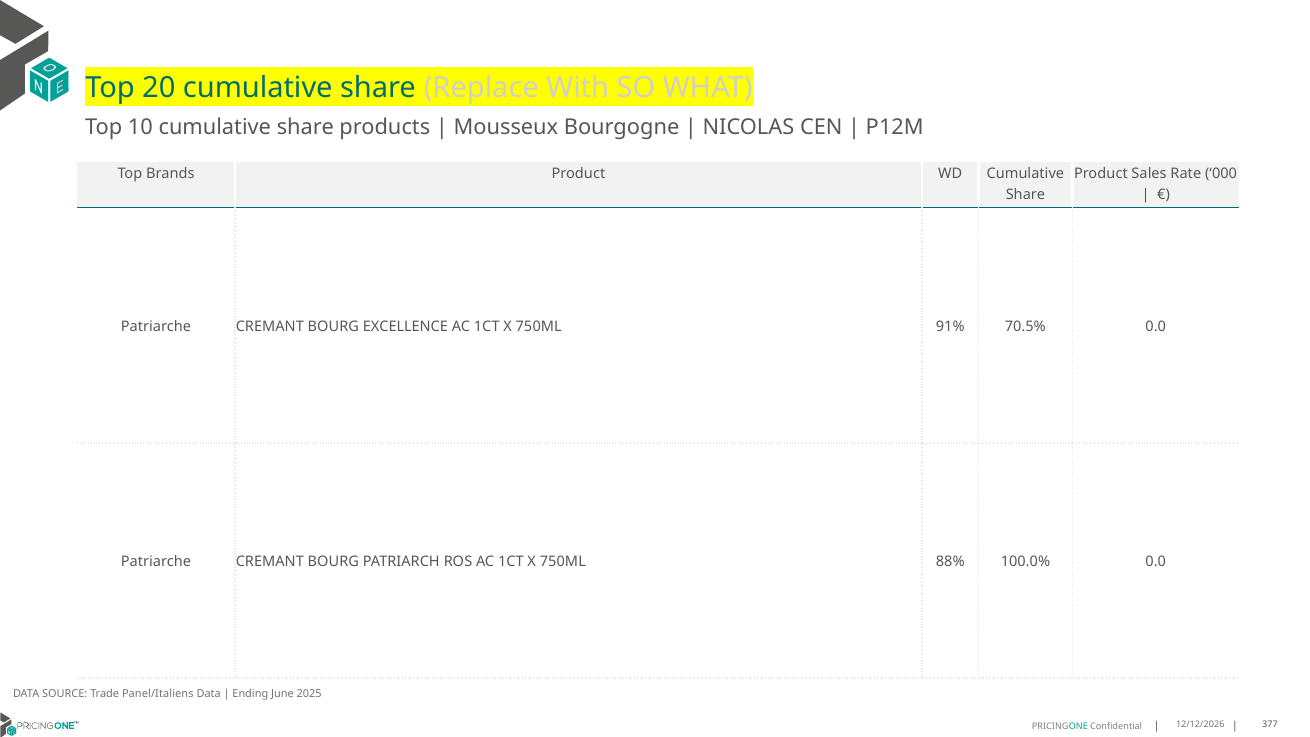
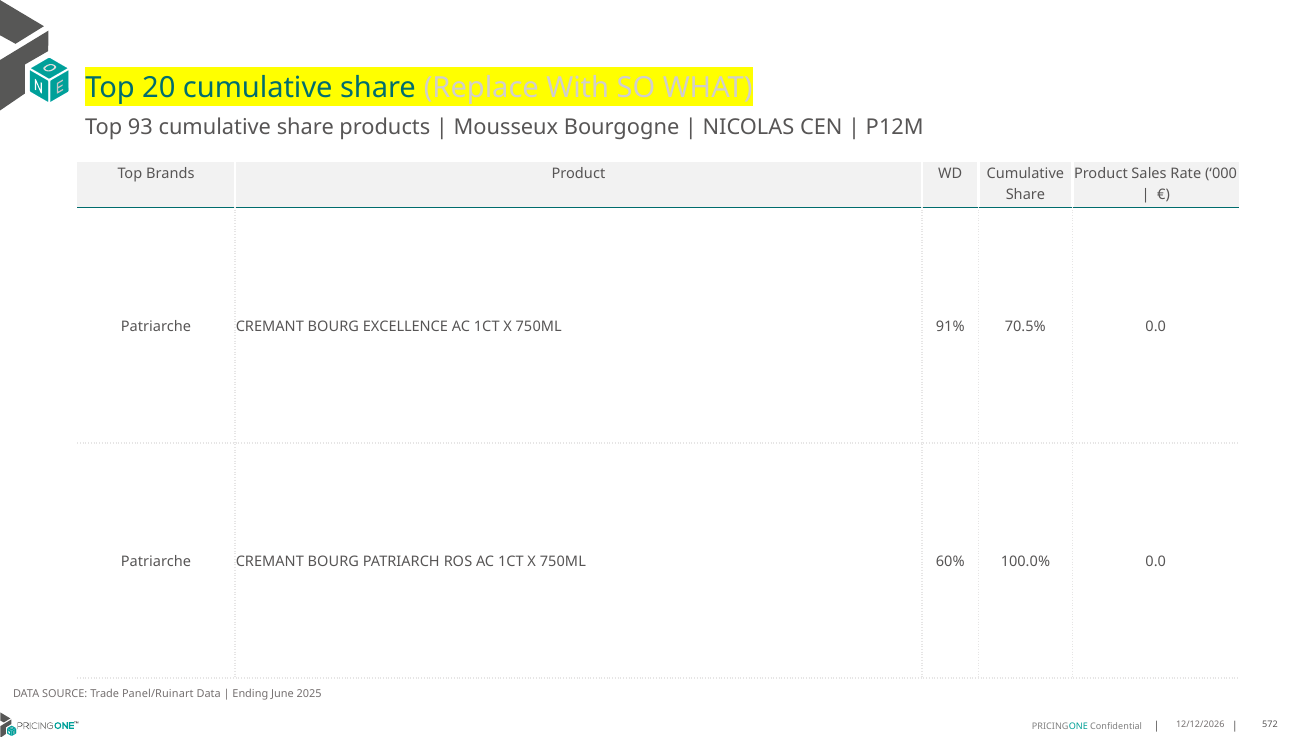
10: 10 -> 93
88%: 88% -> 60%
Panel/Italiens: Panel/Italiens -> Panel/Ruinart
377: 377 -> 572
